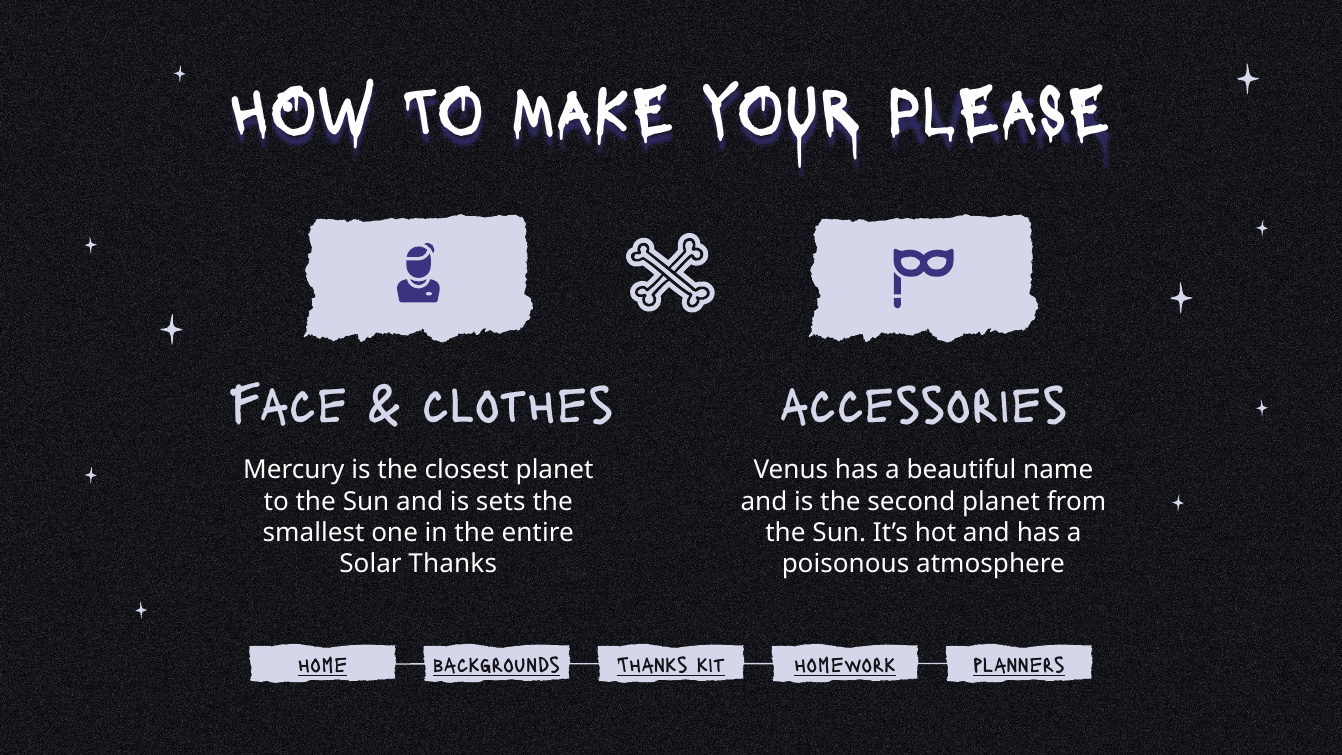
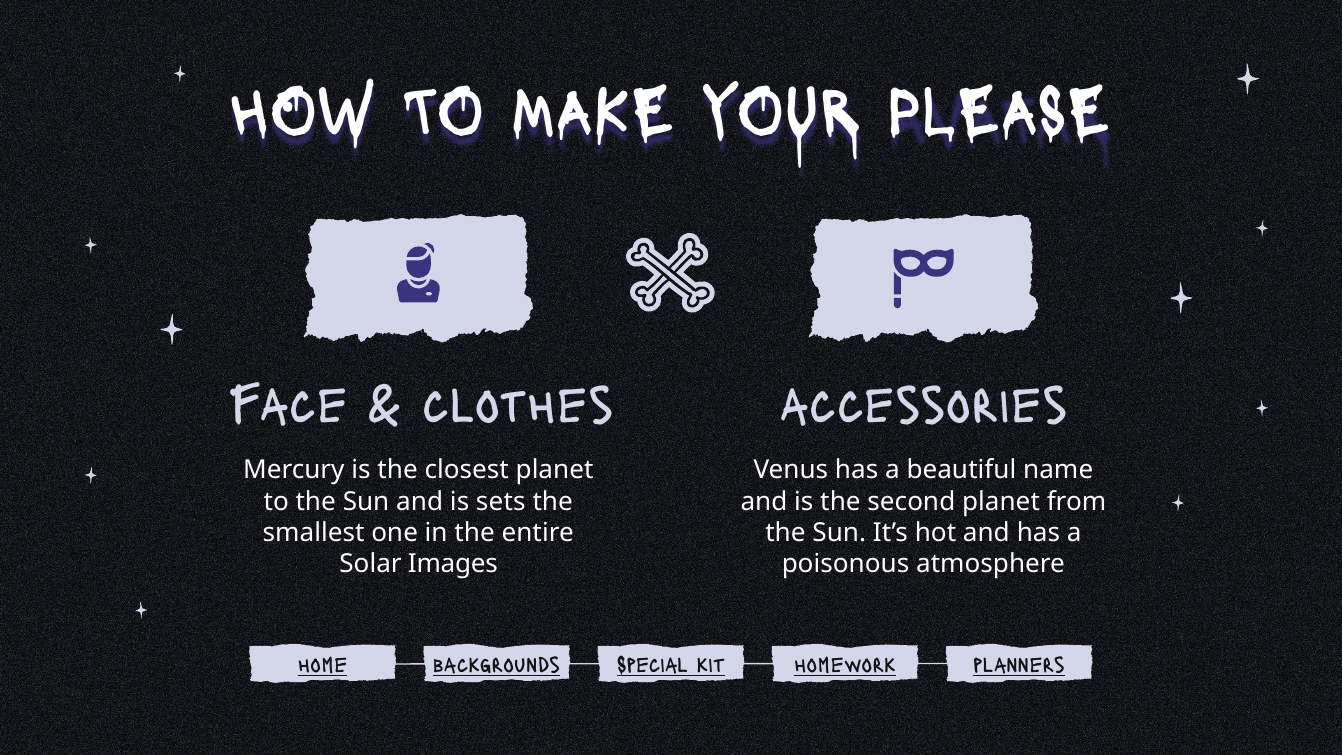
Solar Thanks: Thanks -> Images
backgrounds Thanks: Thanks -> Special
